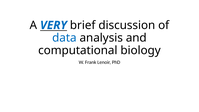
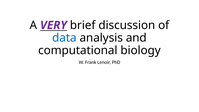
VERY colour: blue -> purple
